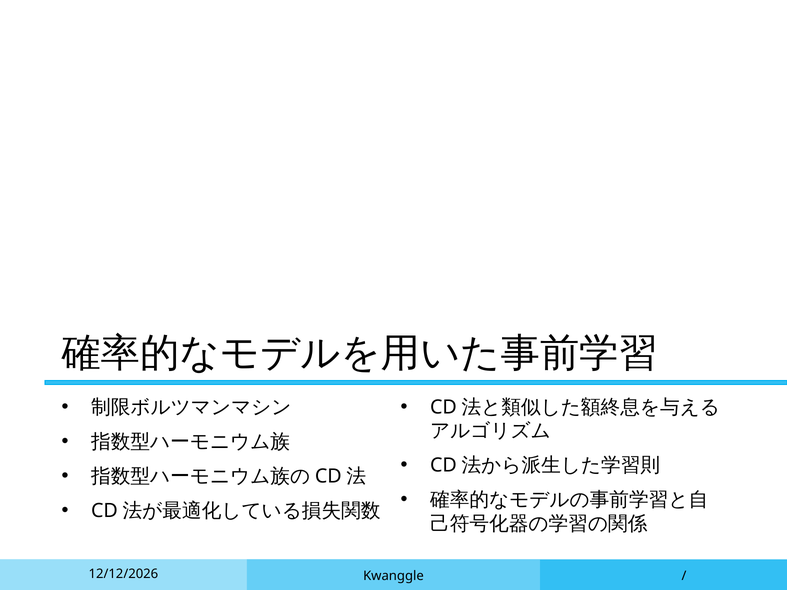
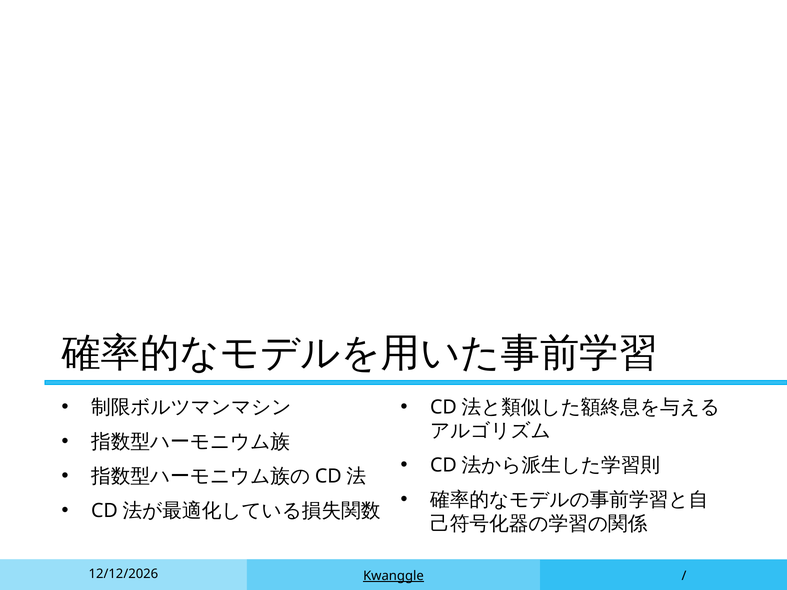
Kwanggle underline: none -> present
